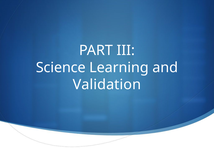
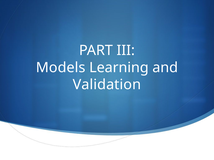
Science: Science -> Models
